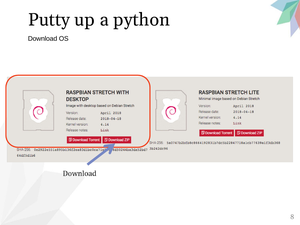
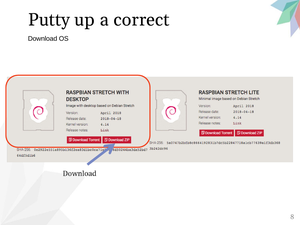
python: python -> correct
